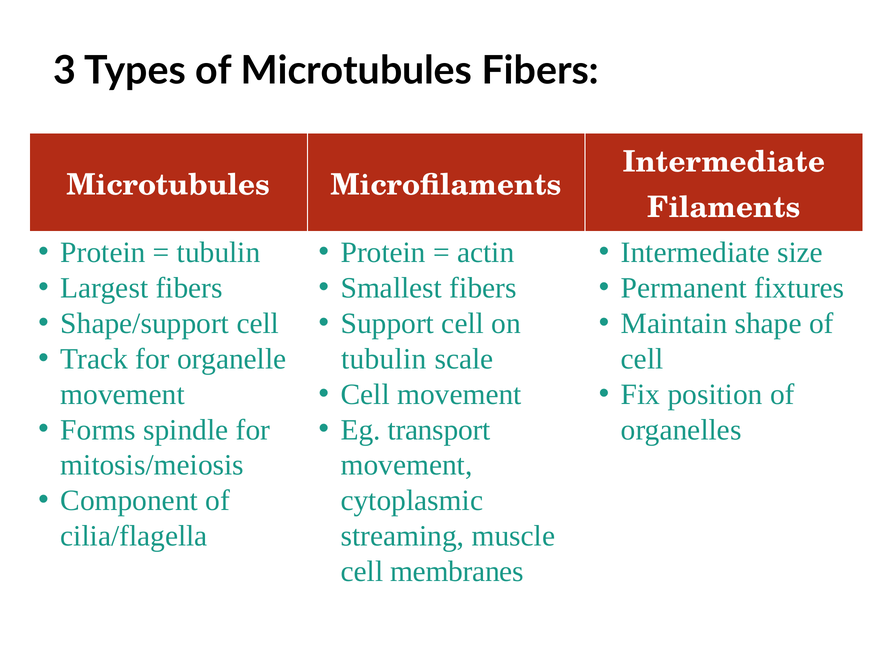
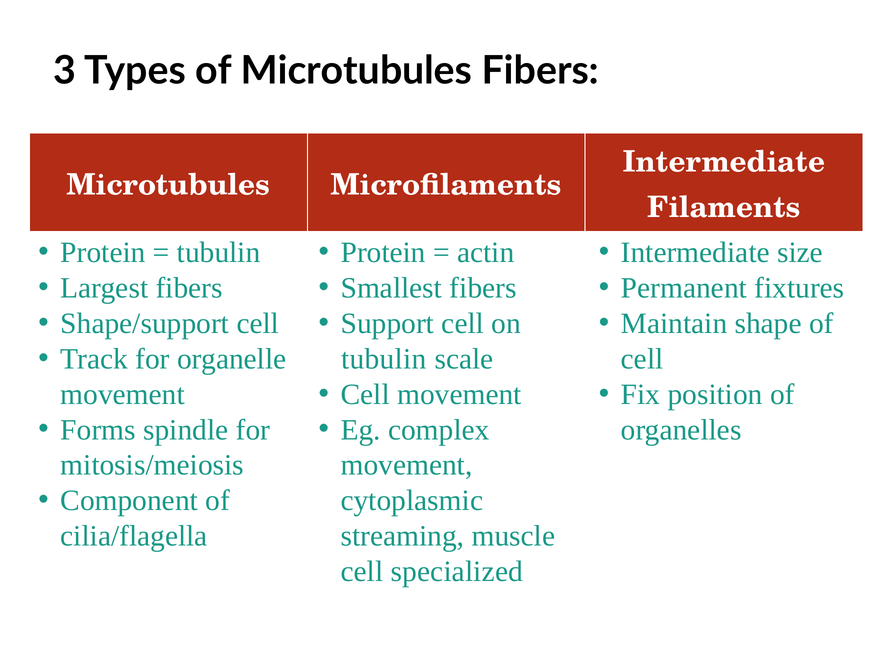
transport: transport -> complex
membranes: membranes -> specialized
